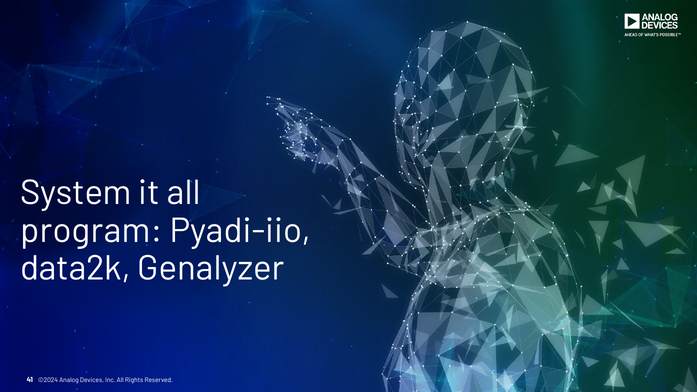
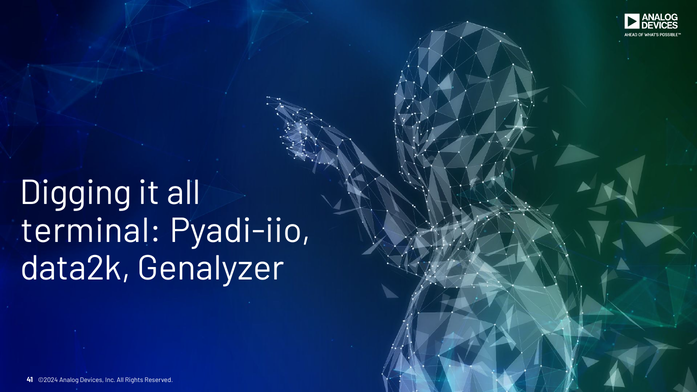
System: System -> Digging
program: program -> terminal
